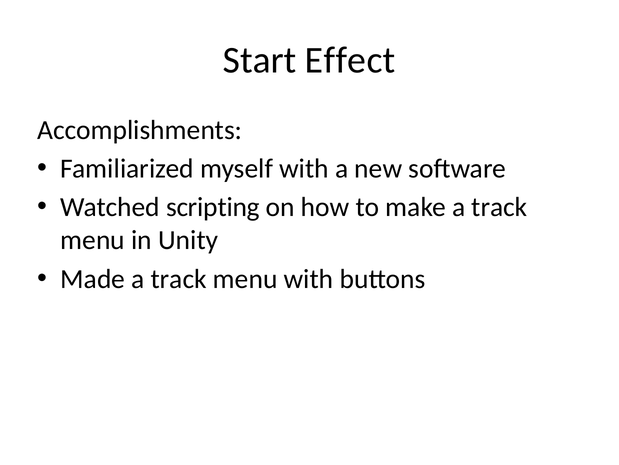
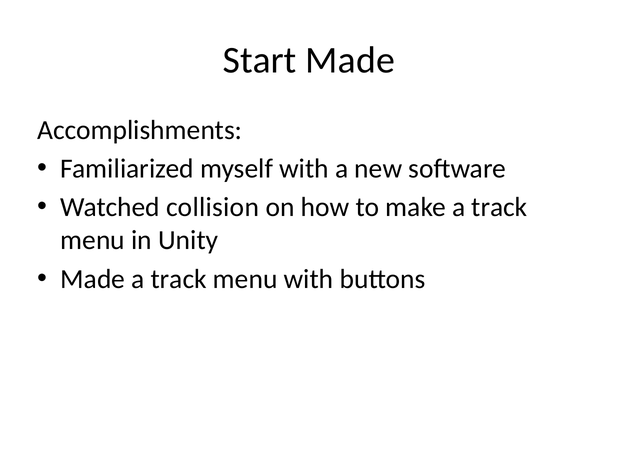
Start Effect: Effect -> Made
scripting: scripting -> collision
